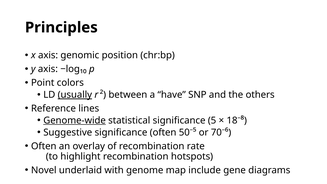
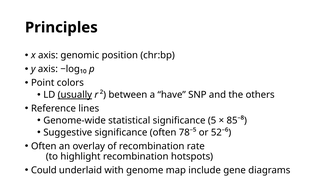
Genome-wide underline: present -> none
18⁻⁸: 18⁻⁸ -> 85⁻⁸
50⁻⁵: 50⁻⁵ -> 78⁻⁵
70⁻⁶: 70⁻⁶ -> 52⁻⁶
Novel: Novel -> Could
